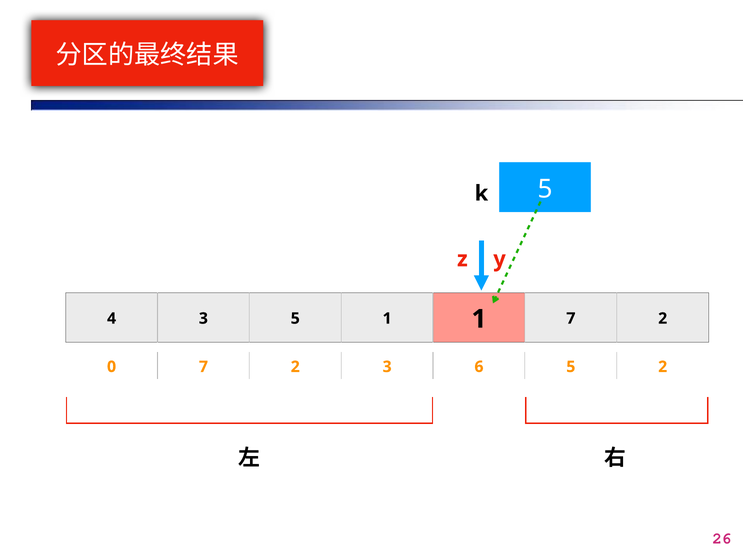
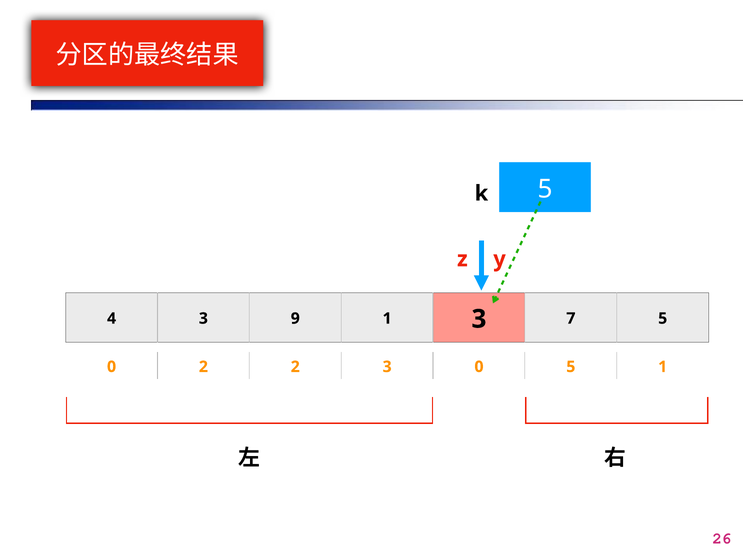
3 5: 5 -> 9
1 1: 1 -> 3
2 at (663, 319): 2 -> 5
0 7: 7 -> 2
3 6: 6 -> 0
5 2: 2 -> 1
